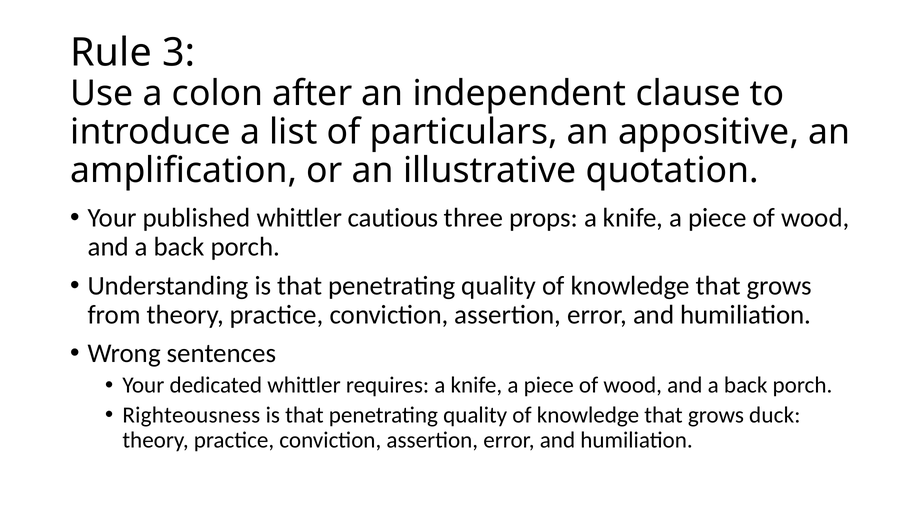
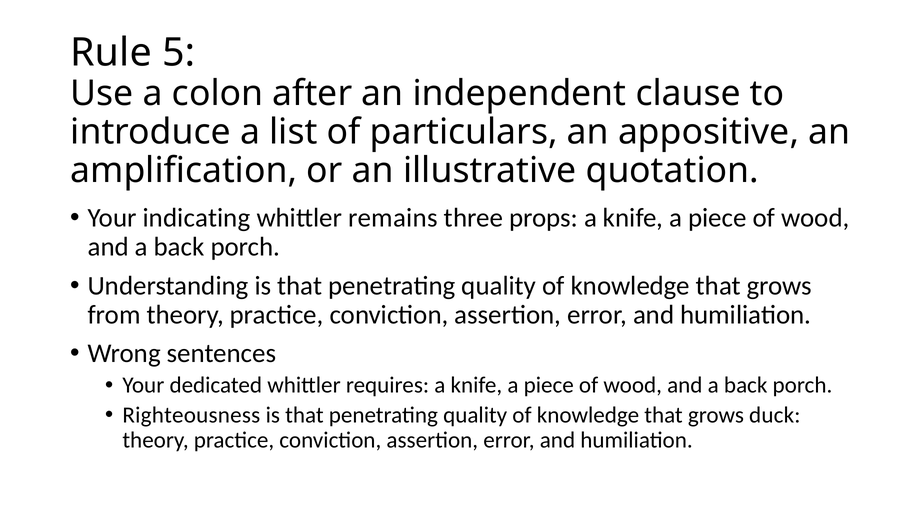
3: 3 -> 5
published: published -> indicating
cautious: cautious -> remains
